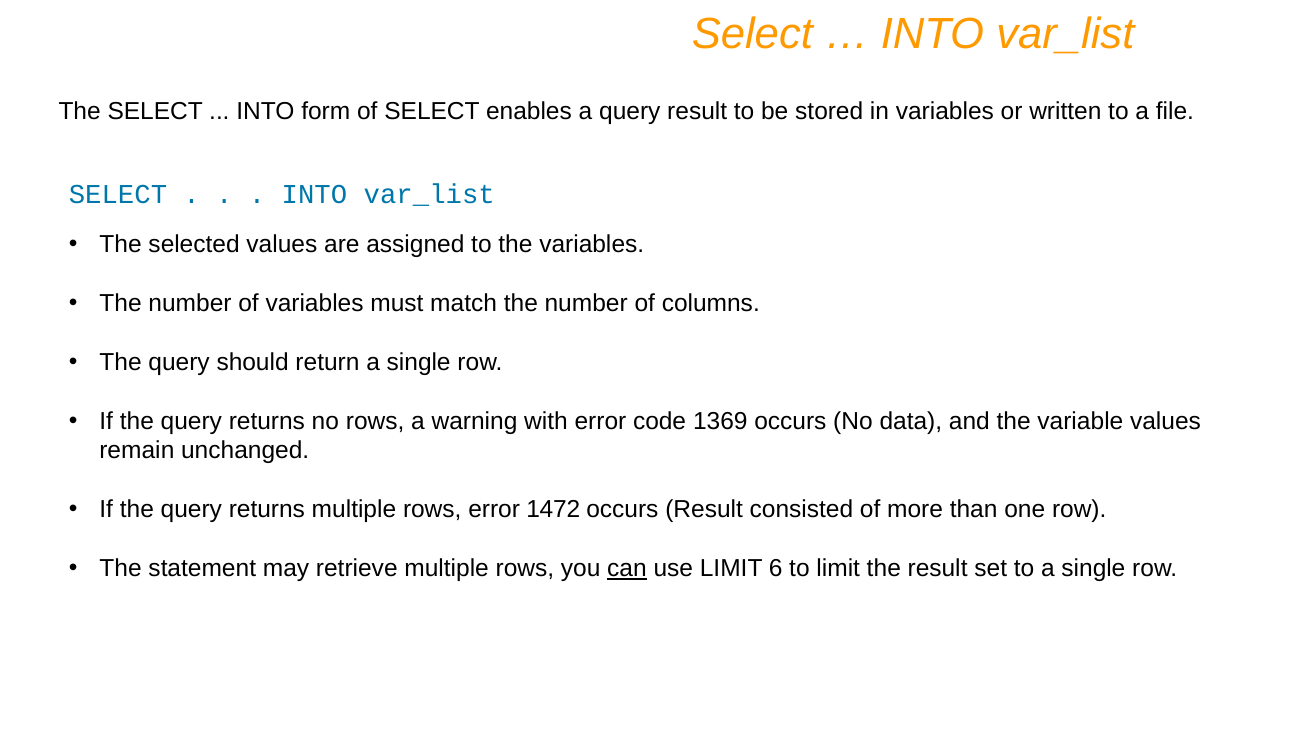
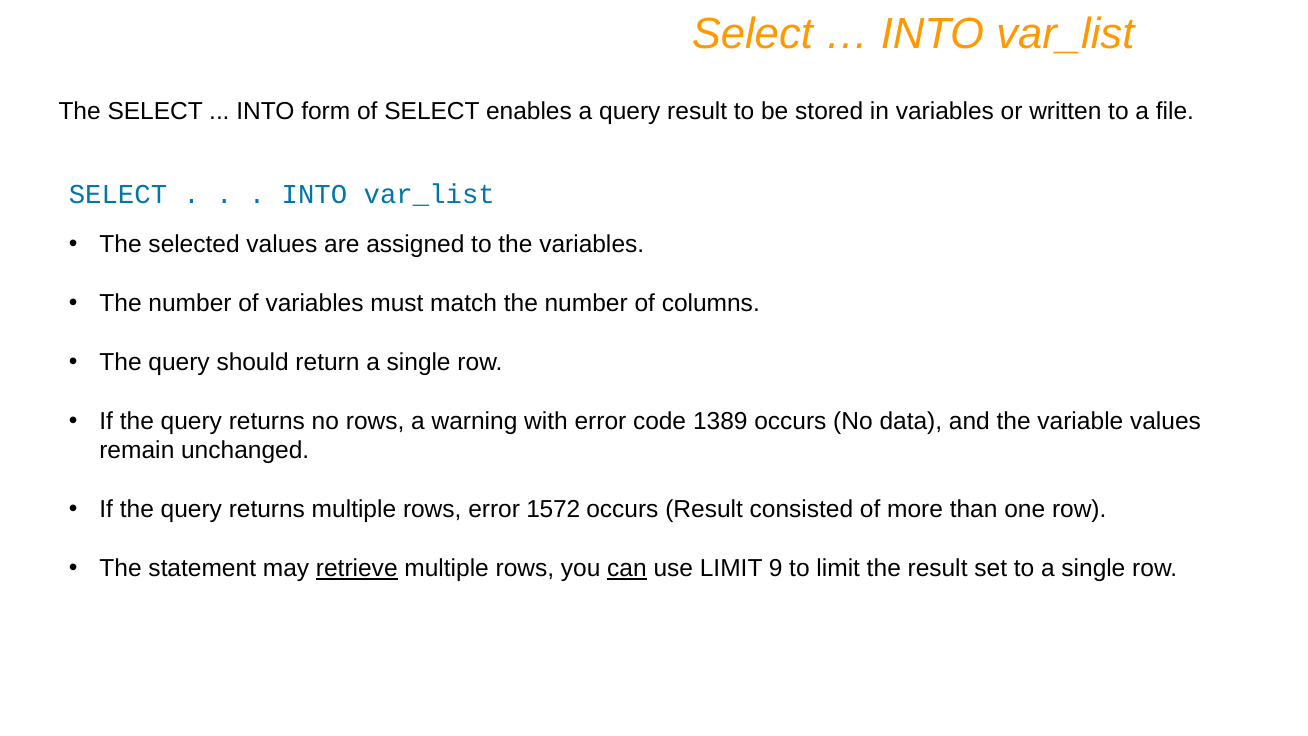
1369: 1369 -> 1389
1472: 1472 -> 1572
retrieve underline: none -> present
6: 6 -> 9
